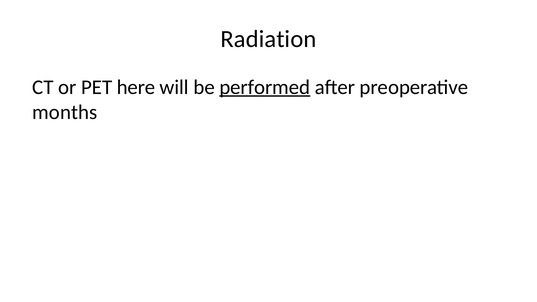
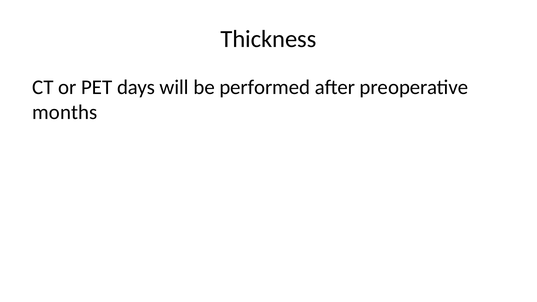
Radiation: Radiation -> Thickness
here: here -> days
performed underline: present -> none
